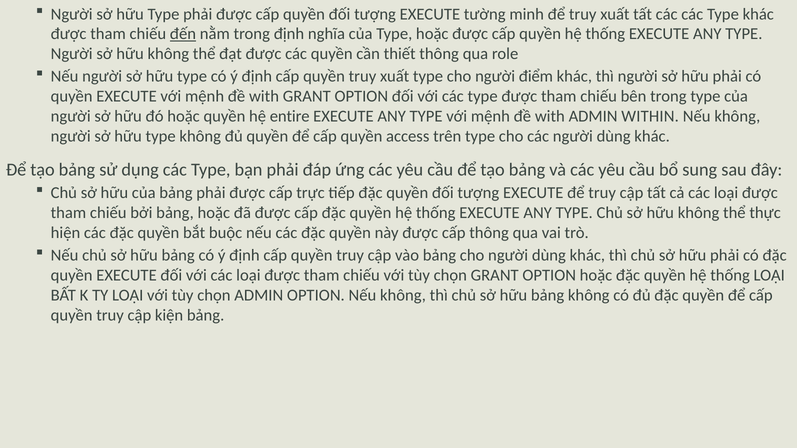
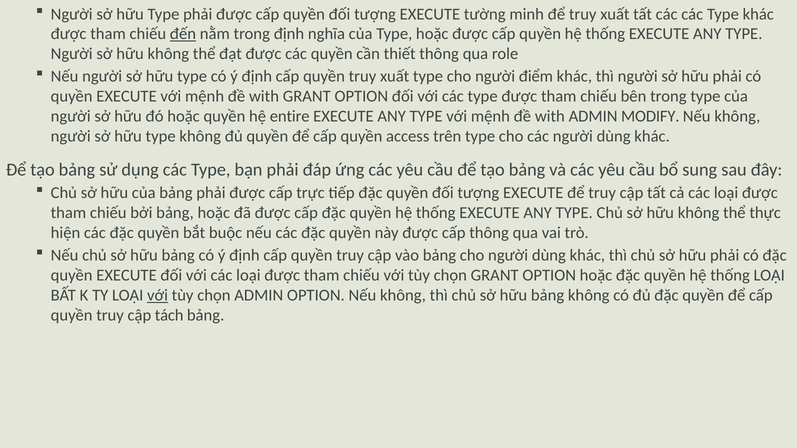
WITHIN: WITHIN -> MODIFY
với at (158, 295) underline: none -> present
kiện: kiện -> tách
